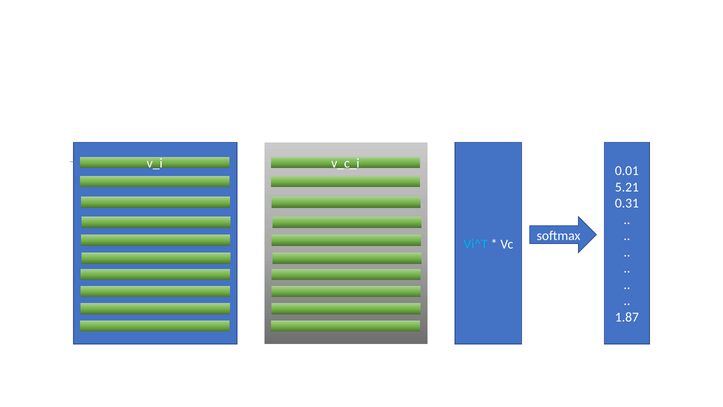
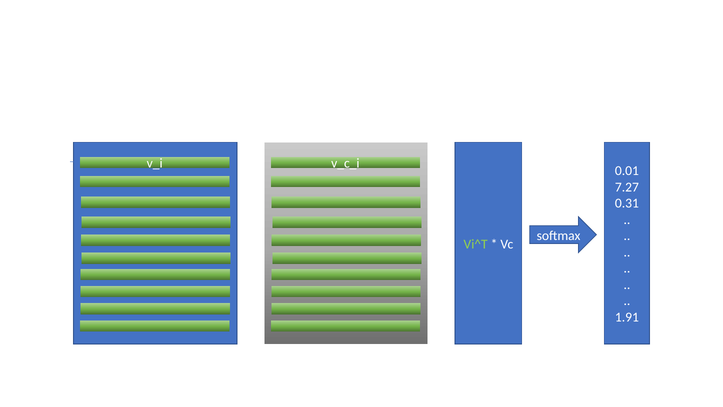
5.21: 5.21 -> 7.27
Vi^T colour: light blue -> light green
1.87: 1.87 -> 1.91
